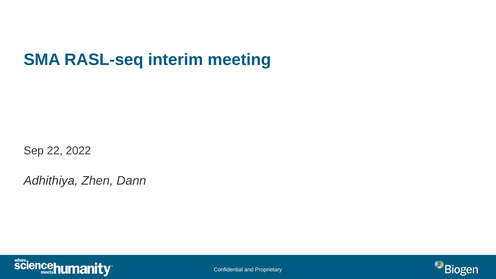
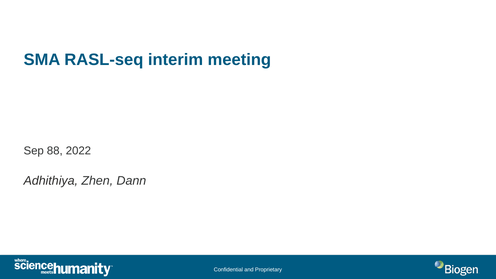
22: 22 -> 88
